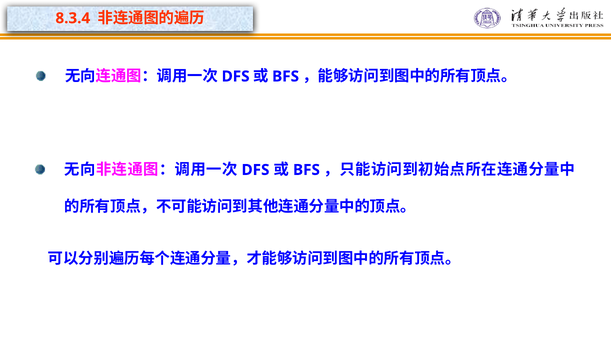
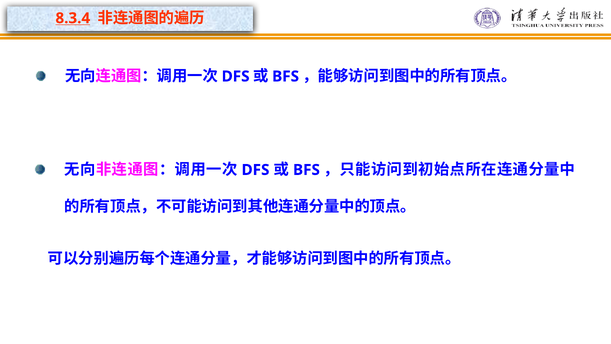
8.3.4 underline: none -> present
